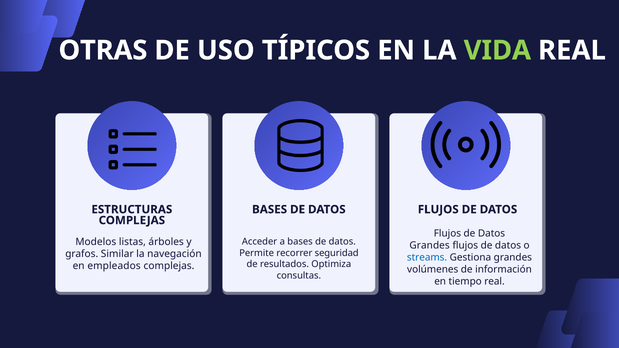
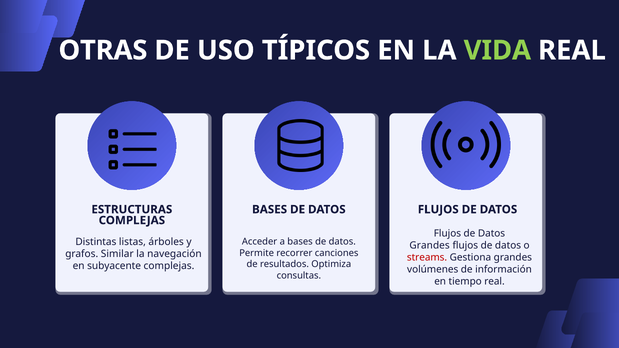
Modelos: Modelos -> Distintas
seguridad: seguridad -> canciones
streams colour: blue -> red
empleados: empleados -> subyacente
